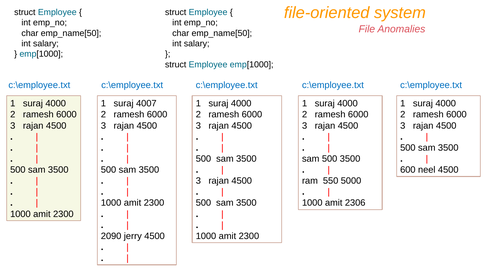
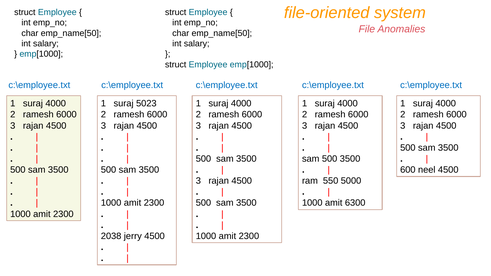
4007: 4007 -> 5023
2306: 2306 -> 6300
2090: 2090 -> 2038
